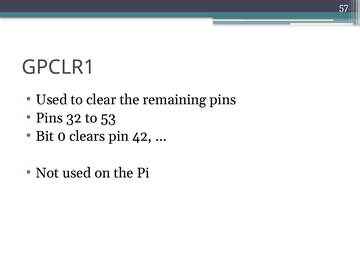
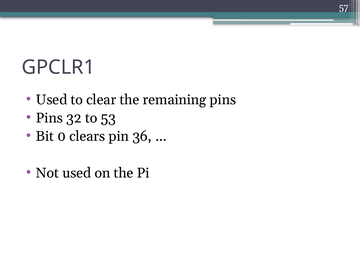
42: 42 -> 36
